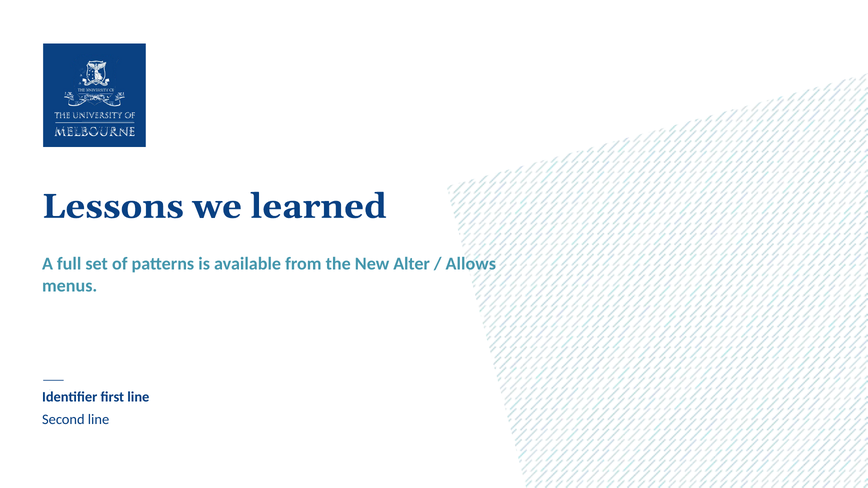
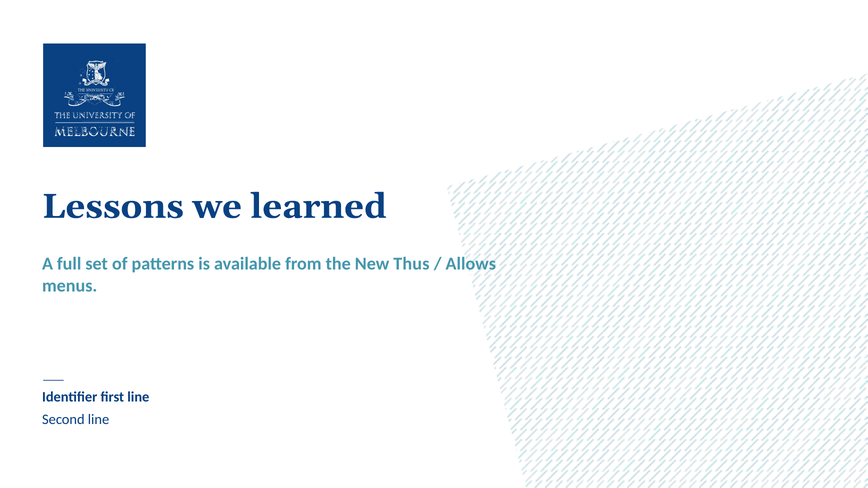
Alter: Alter -> Thus
